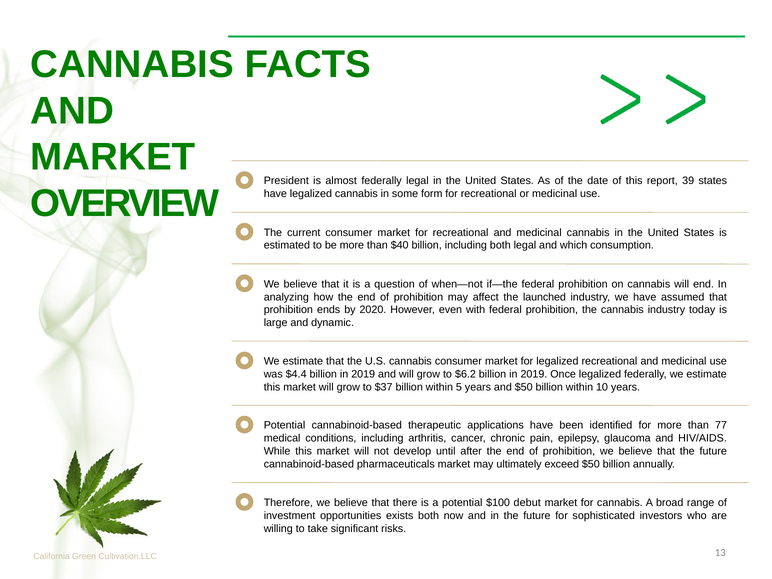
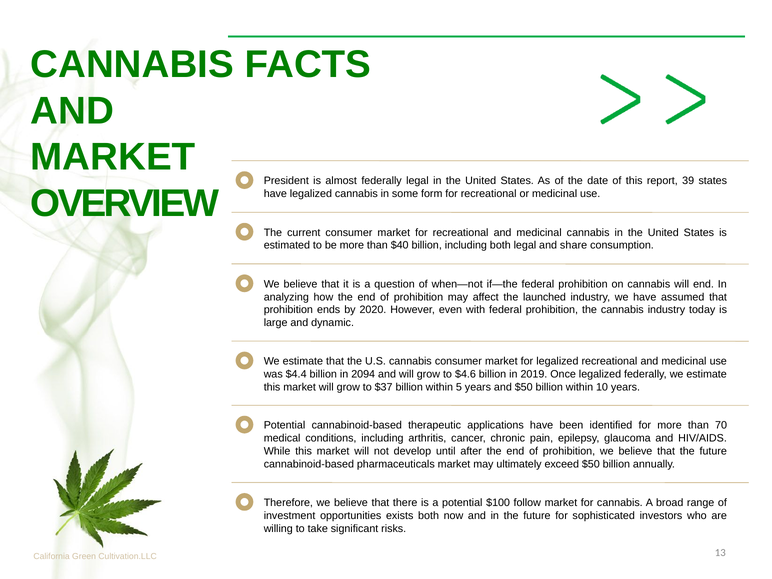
which: which -> share
$4.4 billion in 2019: 2019 -> 2094
$6.2: $6.2 -> $4.6
77: 77 -> 70
debut: debut -> follow
